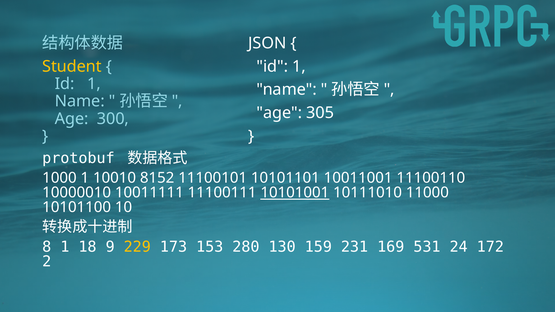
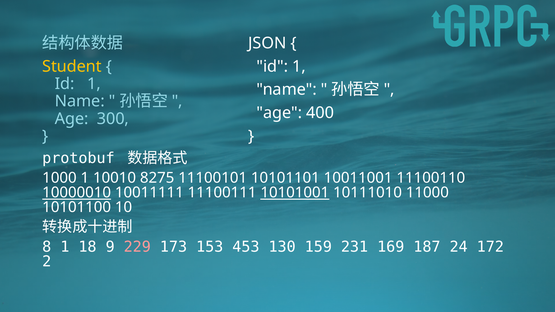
305: 305 -> 400
8152: 8152 -> 8275
10000010 underline: none -> present
229 colour: yellow -> pink
280: 280 -> 453
531: 531 -> 187
